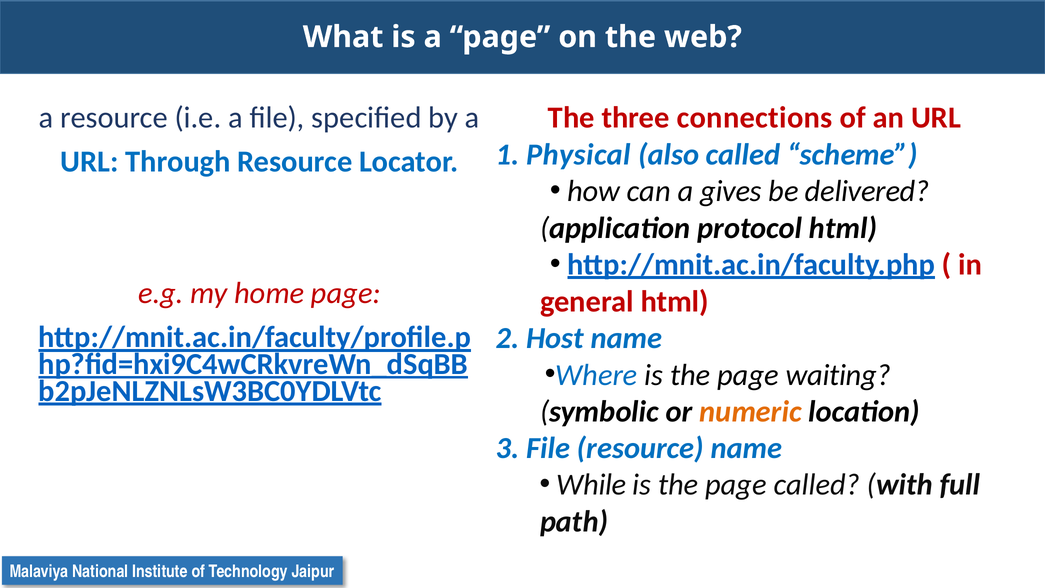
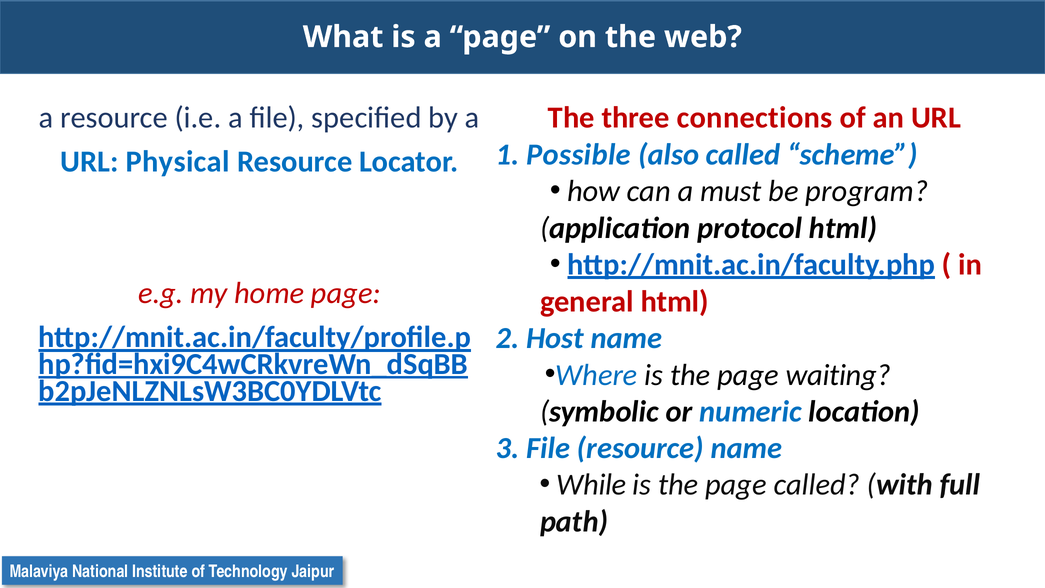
Physical: Physical -> Possible
Through: Through -> Physical
gives: gives -> must
delivered: delivered -> program
numeric colour: orange -> blue
